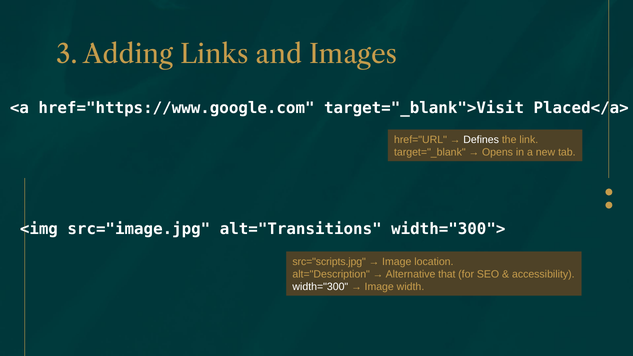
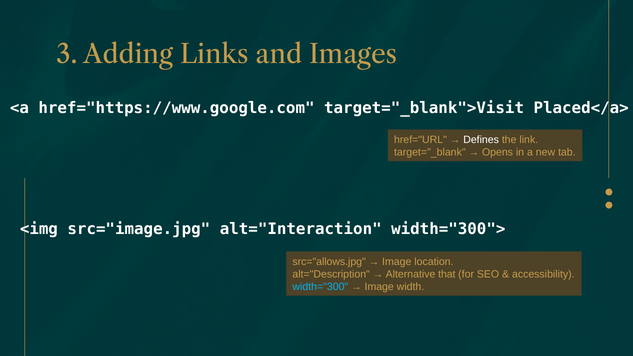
alt="Transitions: alt="Transitions -> alt="Interaction
src="scripts.jpg: src="scripts.jpg -> src="allows.jpg
width="300 colour: white -> light blue
